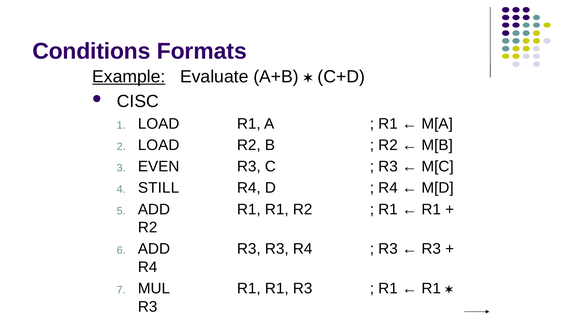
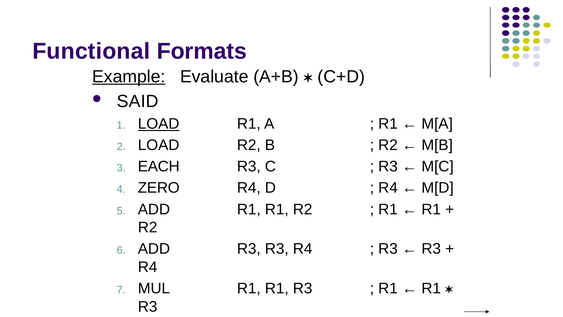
Conditions: Conditions -> Functional
CISC: CISC -> SAID
LOAD at (159, 124) underline: none -> present
EVEN: EVEN -> EACH
STILL: STILL -> ZERO
